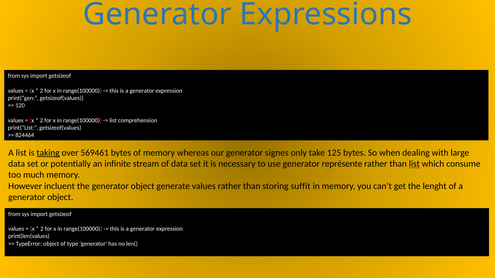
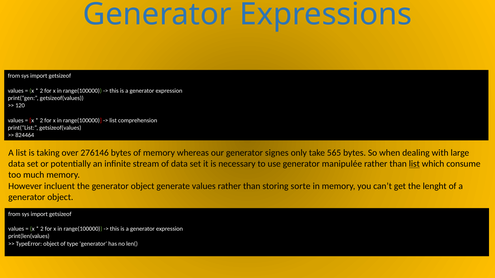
taking underline: present -> none
569461: 569461 -> 276146
125: 125 -> 565
représente: représente -> manipulée
suffit: suffit -> sorte
